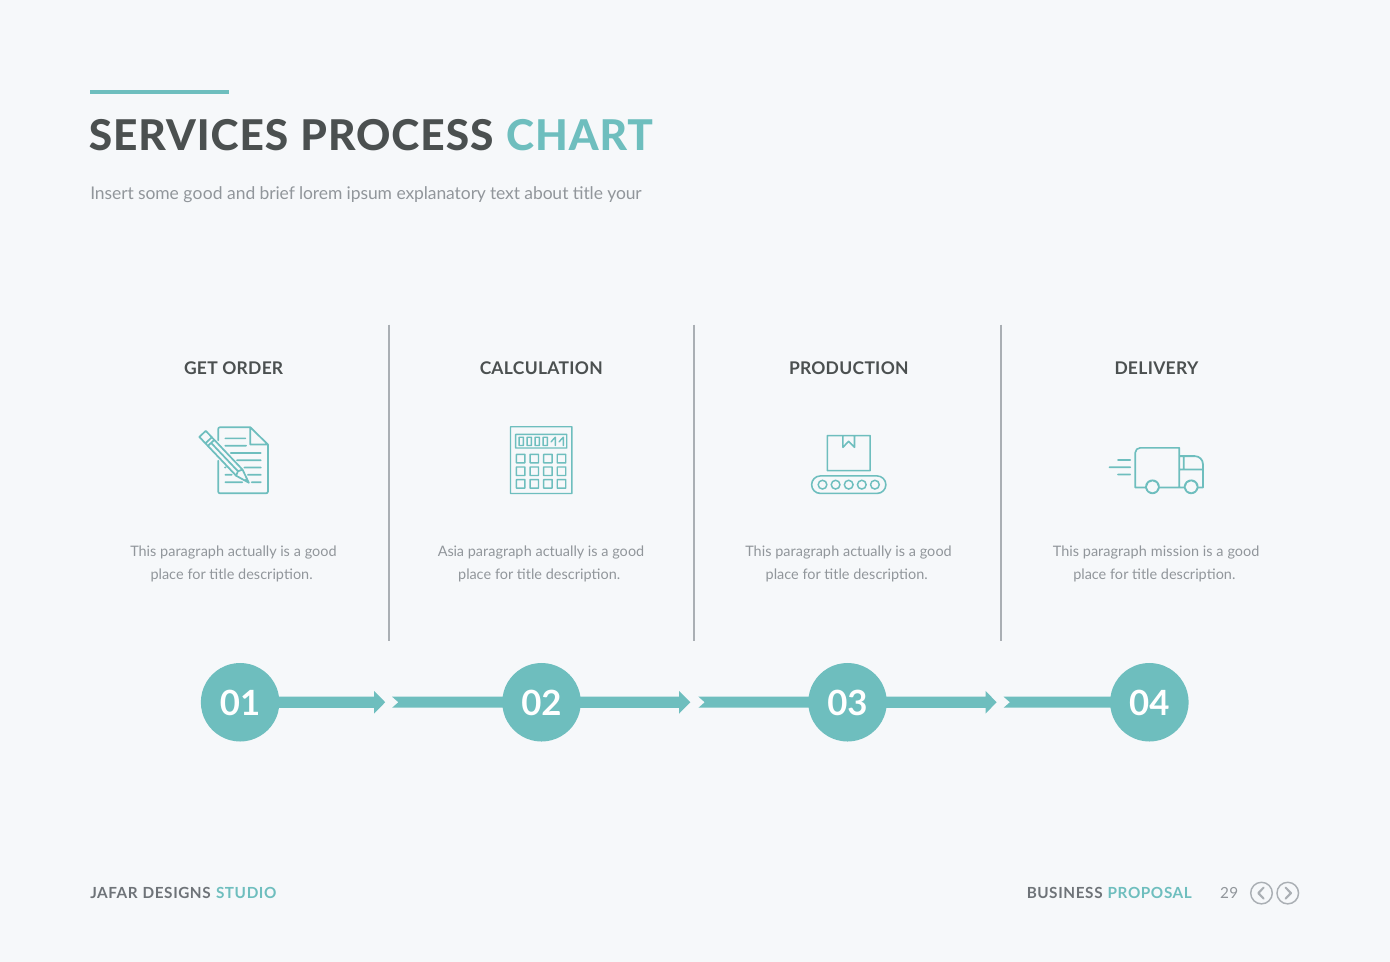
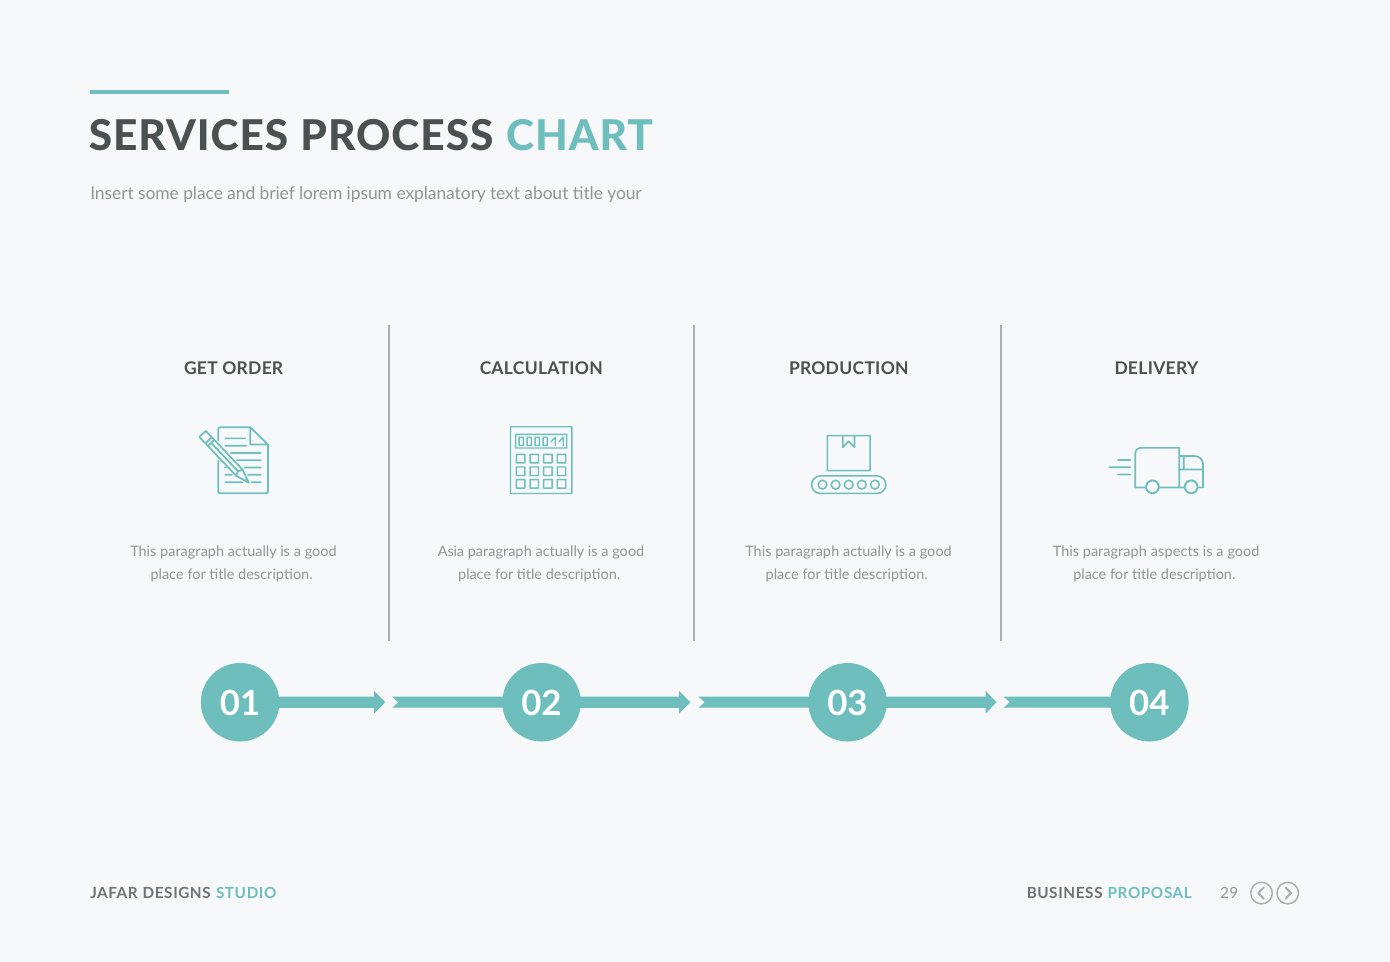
some good: good -> place
mission: mission -> aspects
